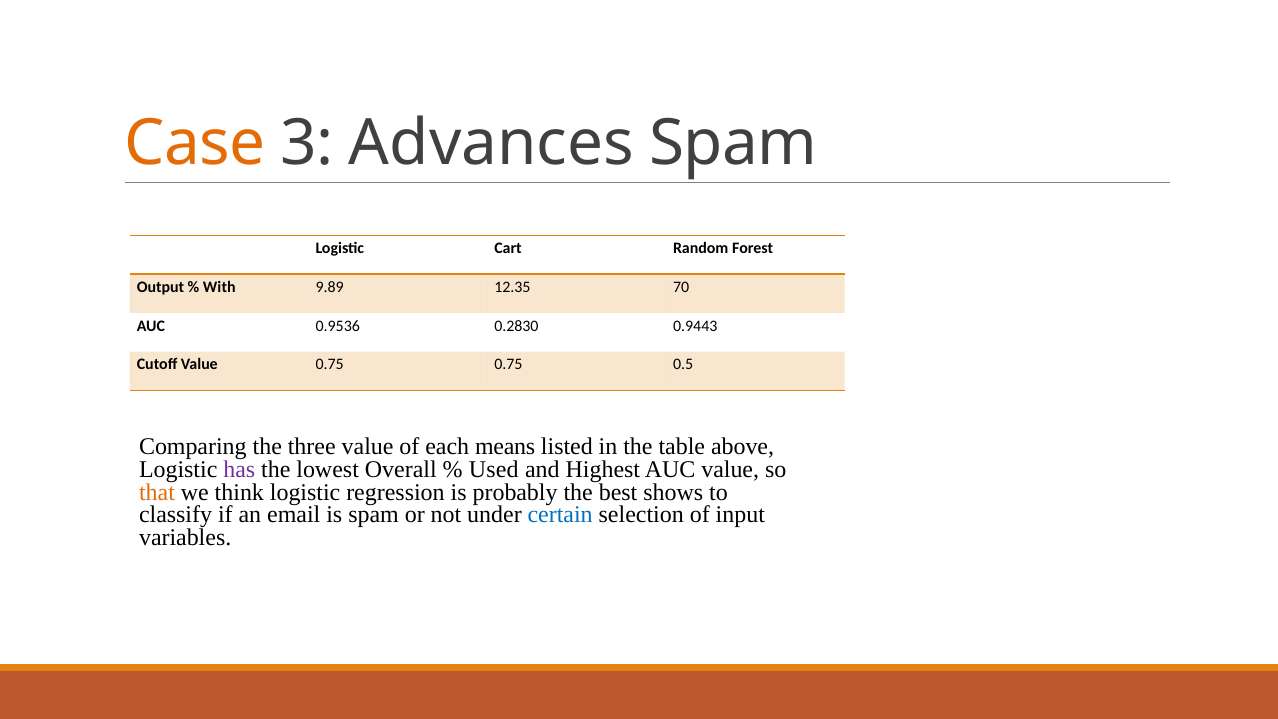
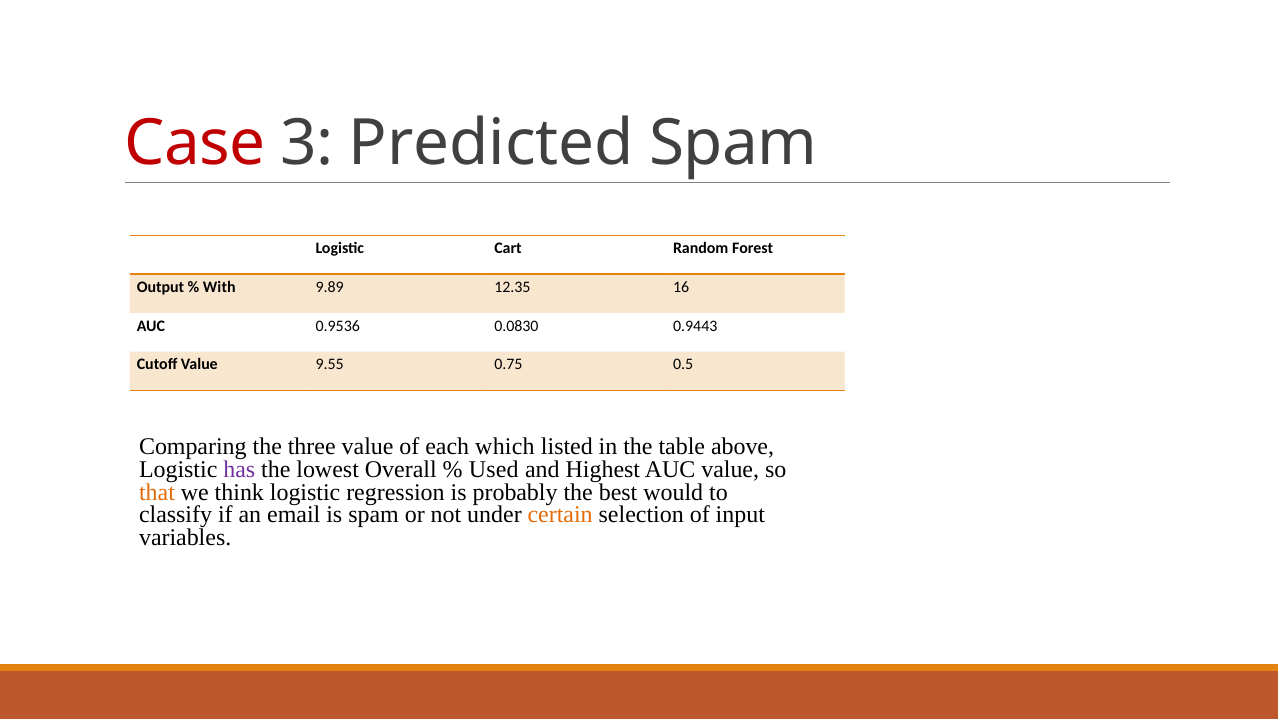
Case colour: orange -> red
Advances: Advances -> Predicted
70: 70 -> 16
0.2830: 0.2830 -> 0.0830
Value 0.75: 0.75 -> 9.55
means: means -> which
shows: shows -> would
certain colour: blue -> orange
